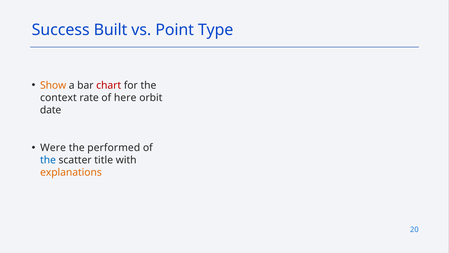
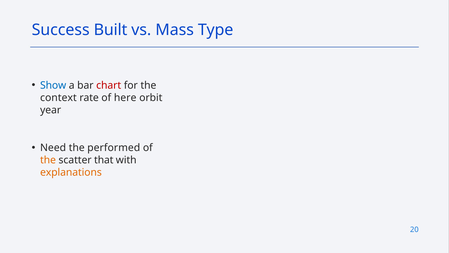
Point: Point -> Mass
Show colour: orange -> blue
date: date -> year
Were: Were -> Need
the at (48, 160) colour: blue -> orange
title: title -> that
